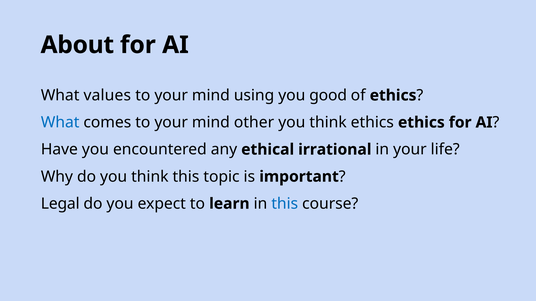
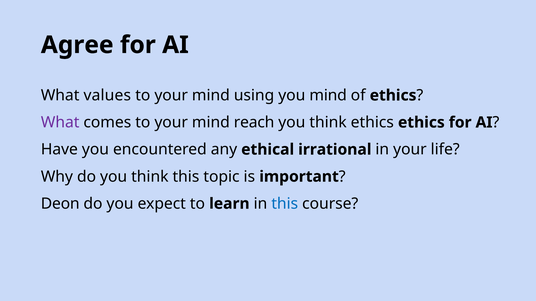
About: About -> Agree
you good: good -> mind
What at (60, 123) colour: blue -> purple
other: other -> reach
Legal: Legal -> Deon
